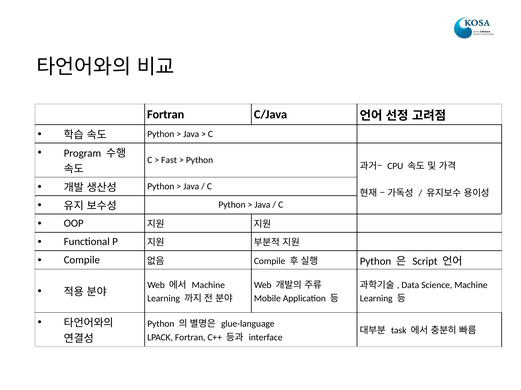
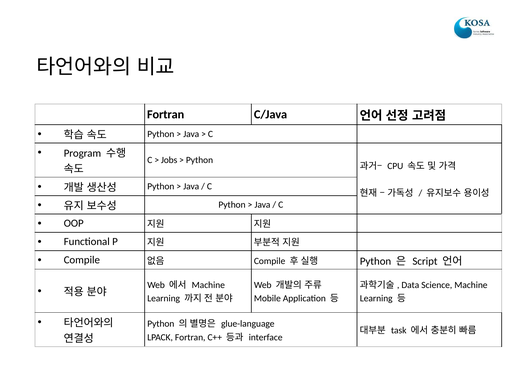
Fast: Fast -> Jobs
